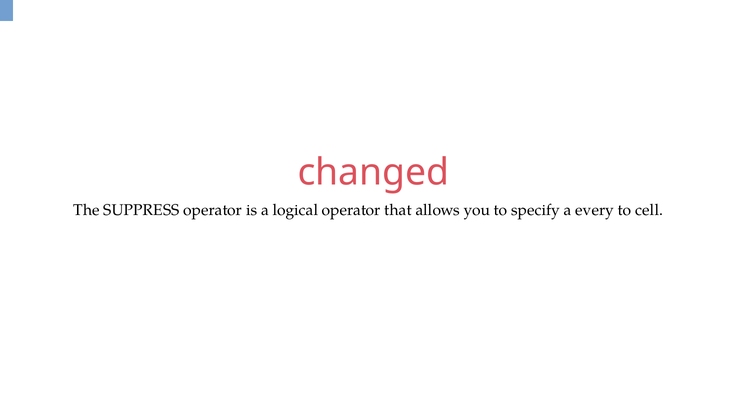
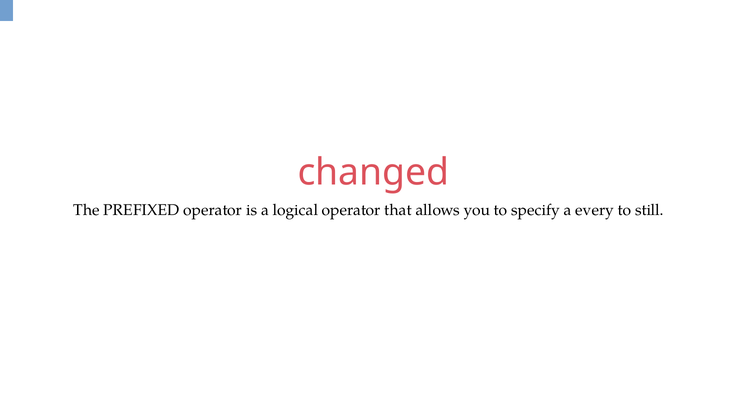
SUPPRESS: SUPPRESS -> PREFIXED
cell: cell -> still
